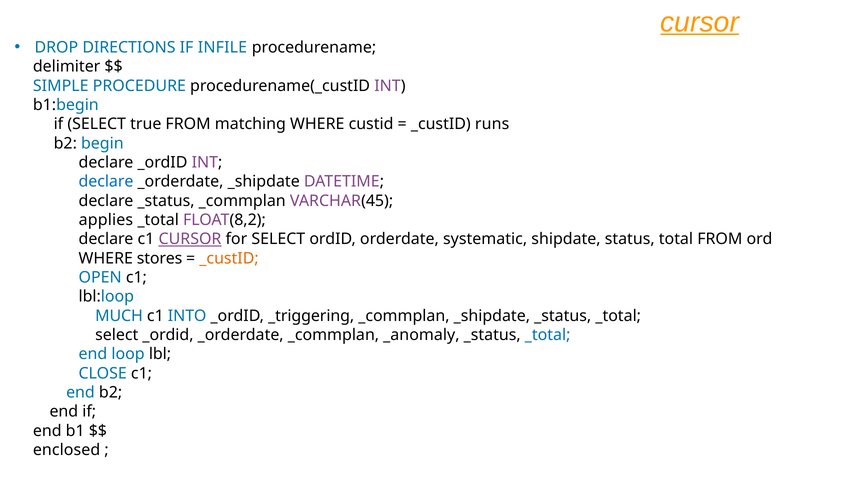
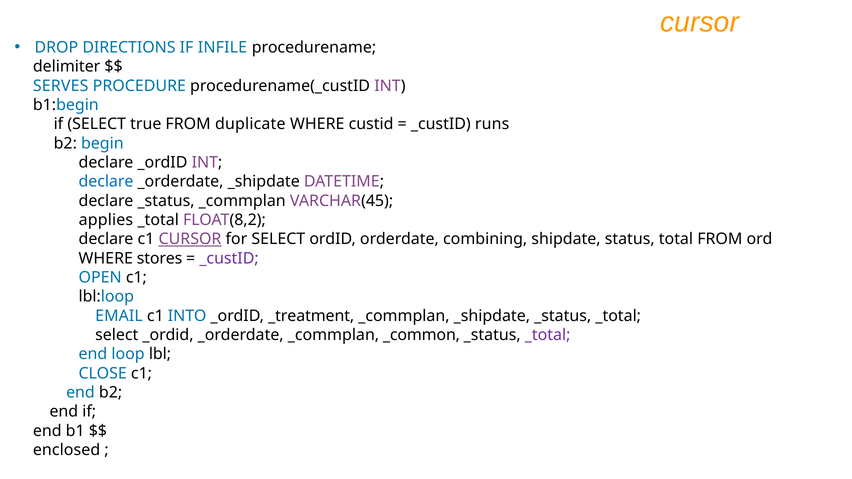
cursor at (700, 22) underline: present -> none
SIMPLE: SIMPLE -> SERVES
matching: matching -> duplicate
systematic: systematic -> combining
_custID at (229, 258) colour: orange -> purple
MUCH: MUCH -> EMAIL
_triggering: _triggering -> _treatment
_anomaly: _anomaly -> _common
_total at (548, 335) colour: blue -> purple
